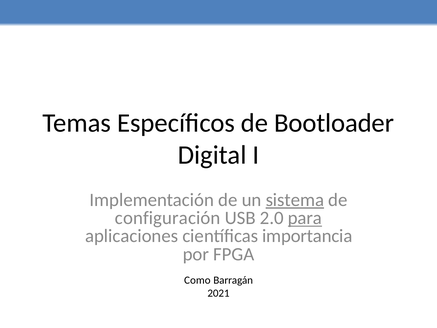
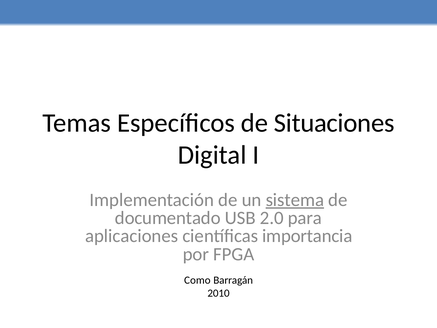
Bootloader: Bootloader -> Situaciones
configuración: configuración -> documentado
para underline: present -> none
2021: 2021 -> 2010
